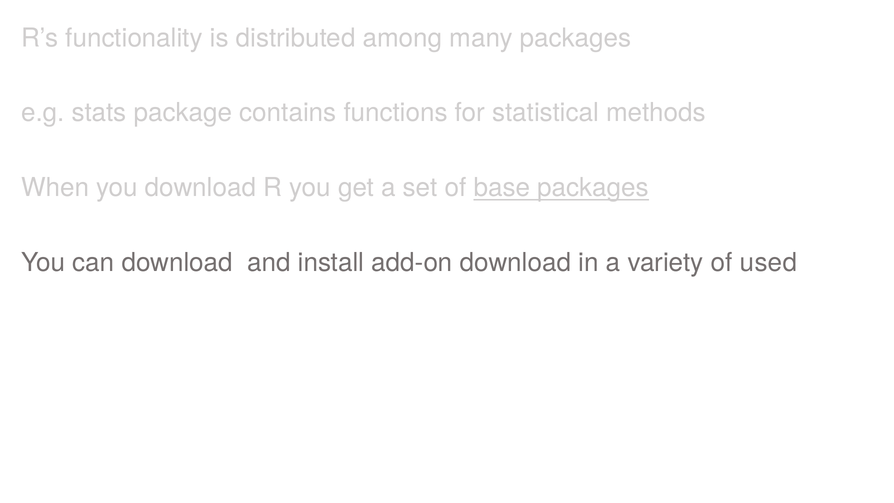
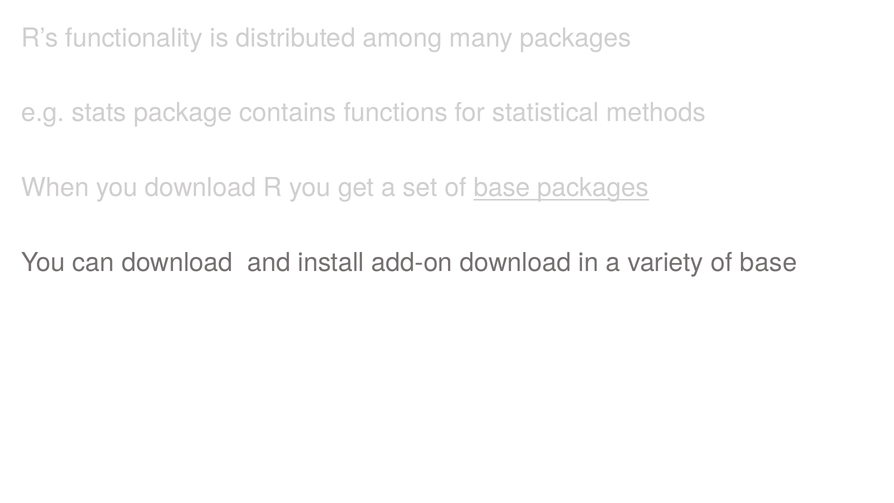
variety of used: used -> base
